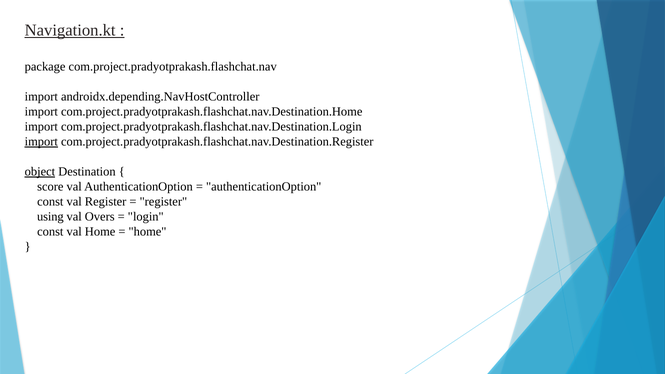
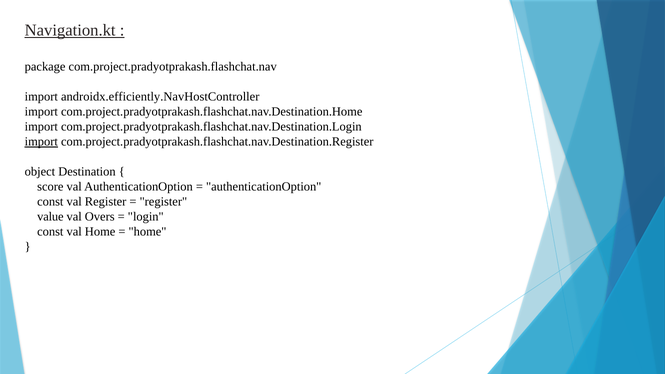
androidx.depending.NavHostController: androidx.depending.NavHostController -> androidx.efficiently.NavHostController
object underline: present -> none
using: using -> value
